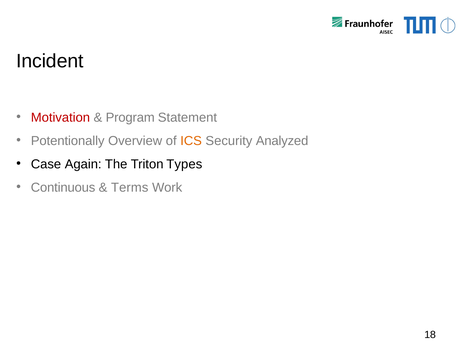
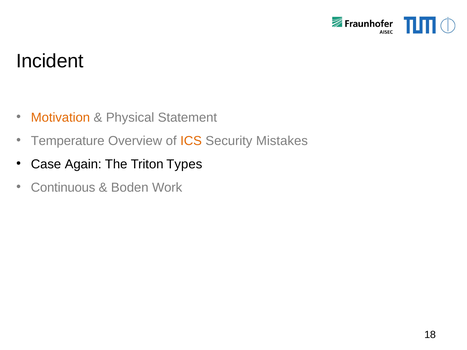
Motivation colour: red -> orange
Program: Program -> Physical
Potentionally: Potentionally -> Temperature
Analyzed: Analyzed -> Mistakes
Terms: Terms -> Boden
